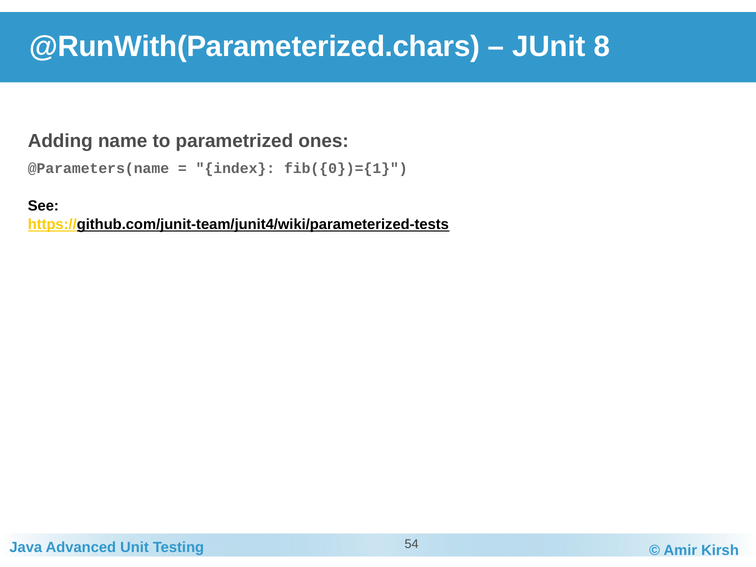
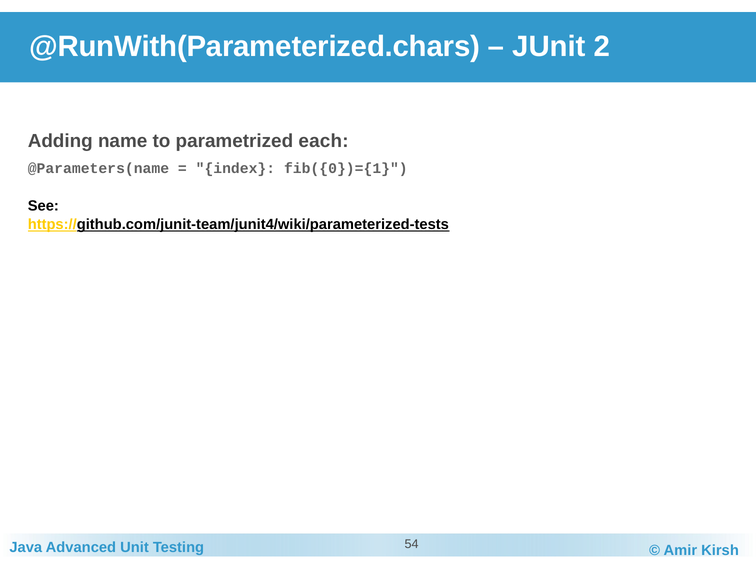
8: 8 -> 2
ones: ones -> each
